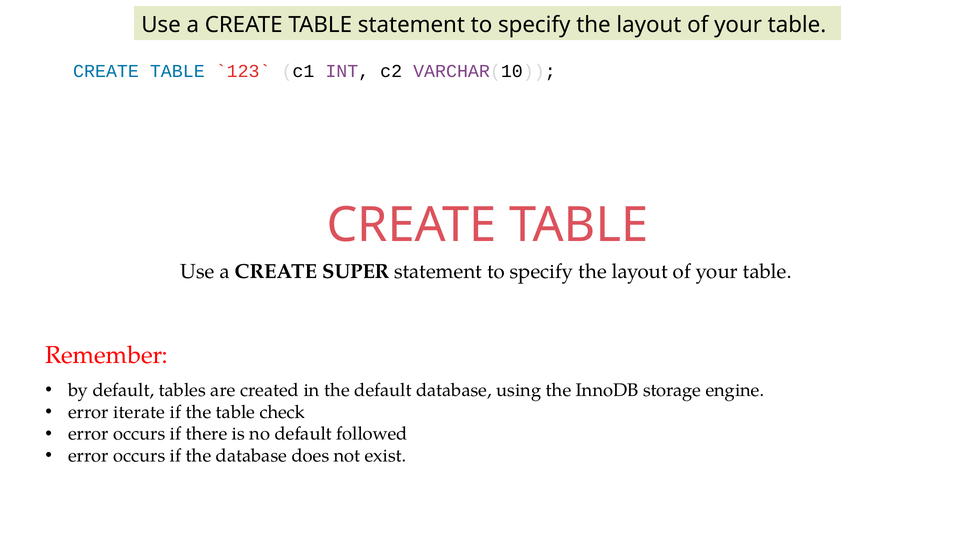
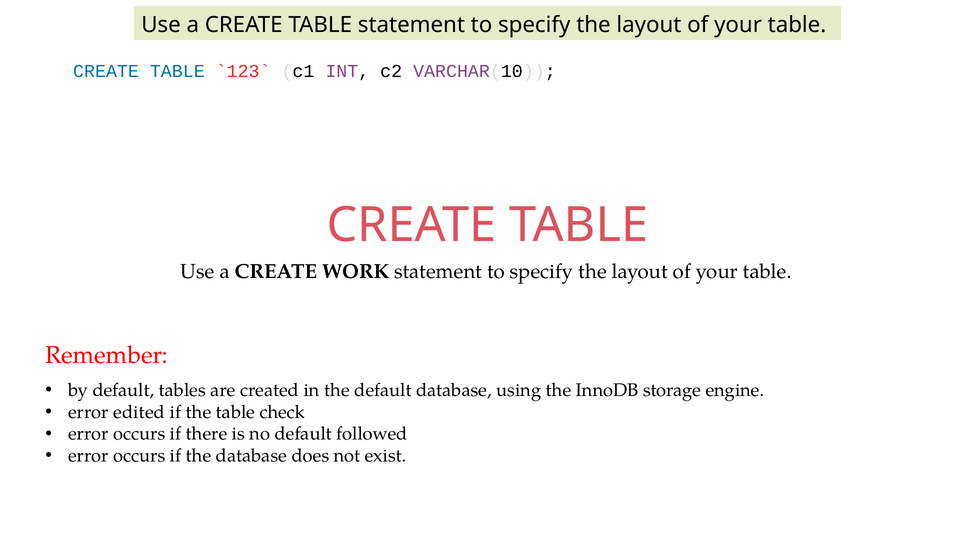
SUPER: SUPER -> WORK
iterate: iterate -> edited
